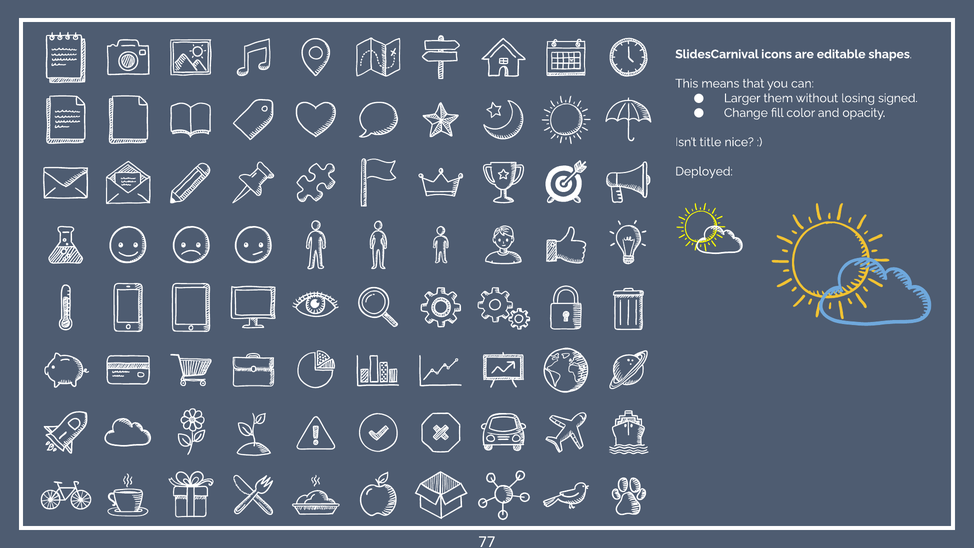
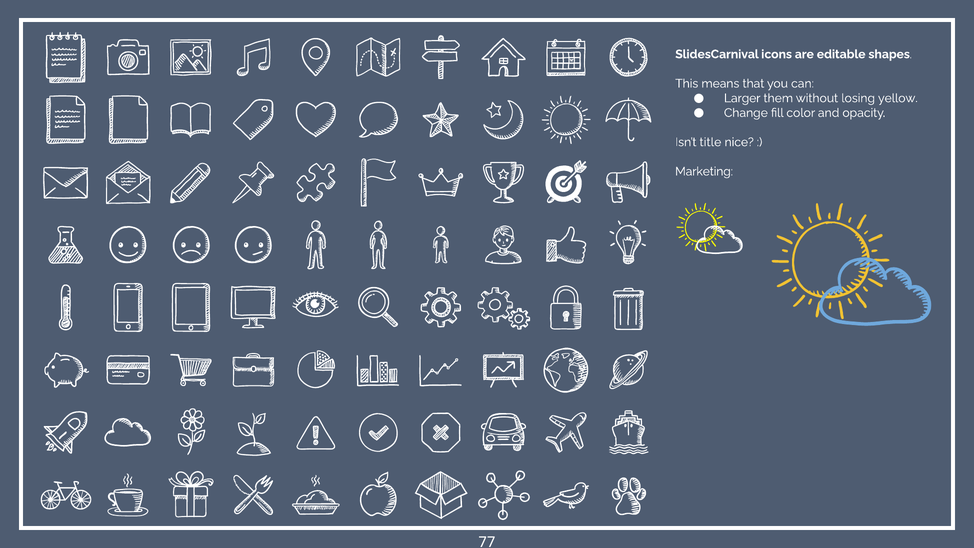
signed: signed -> yellow
Deployed: Deployed -> Marketing
